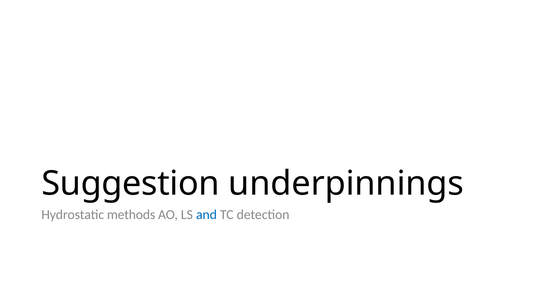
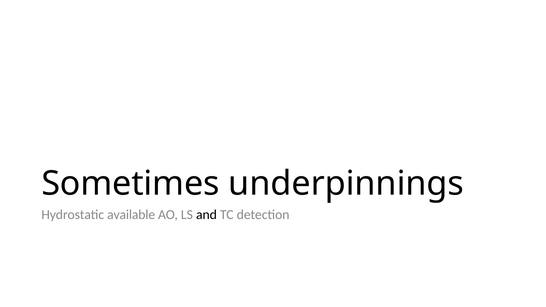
Suggestion: Suggestion -> Sometimes
methods: methods -> available
and colour: blue -> black
